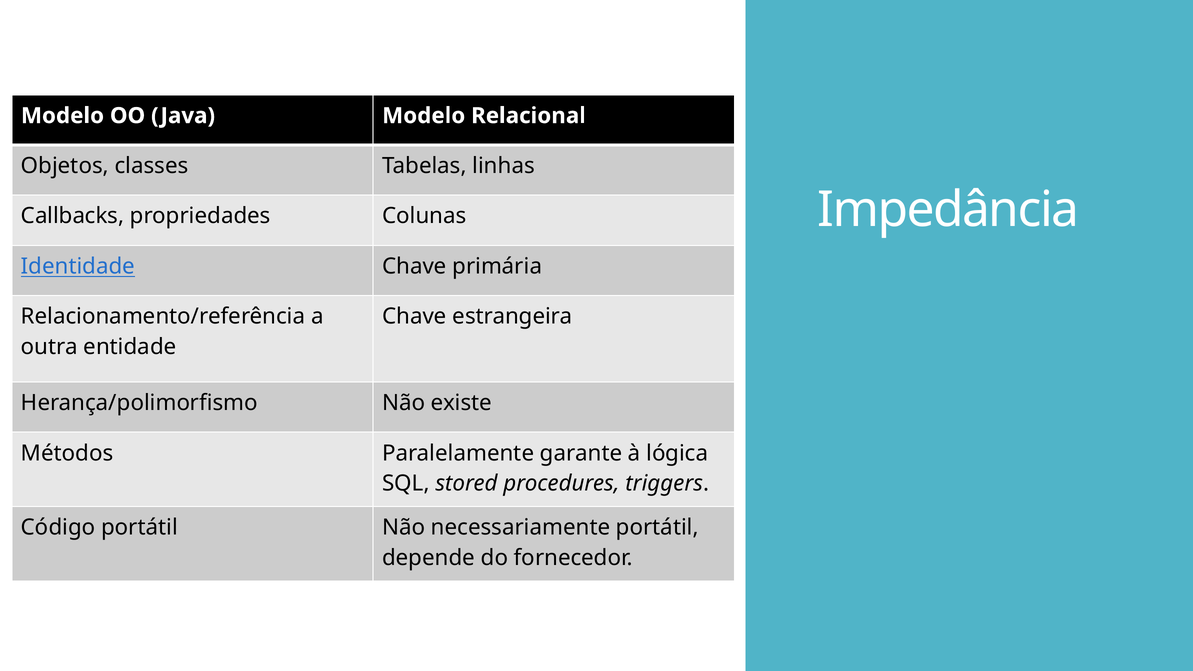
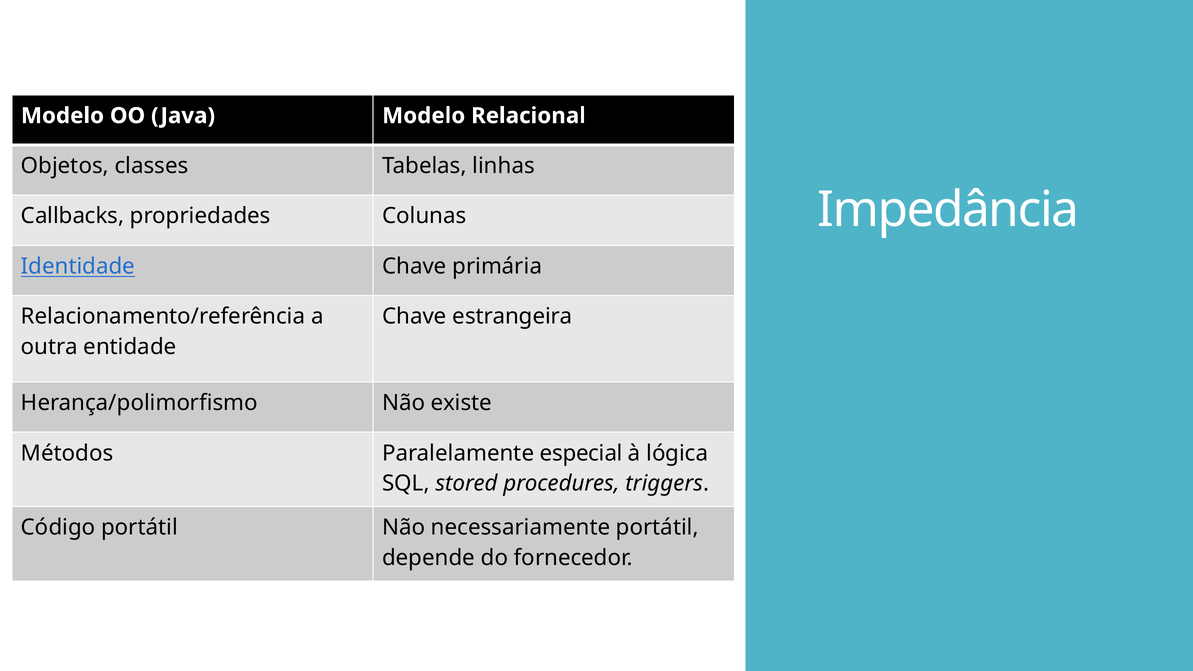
garante: garante -> especial
